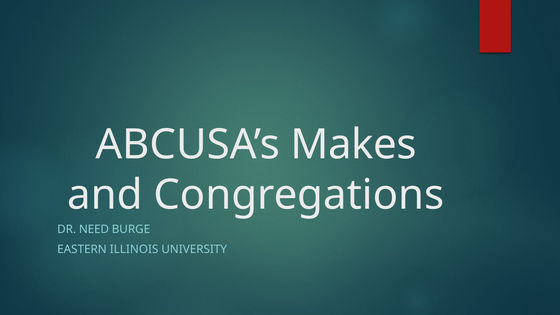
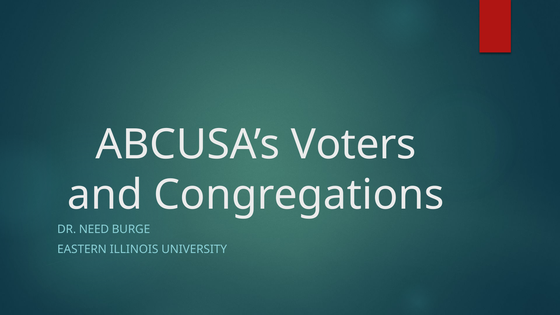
Makes: Makes -> Voters
